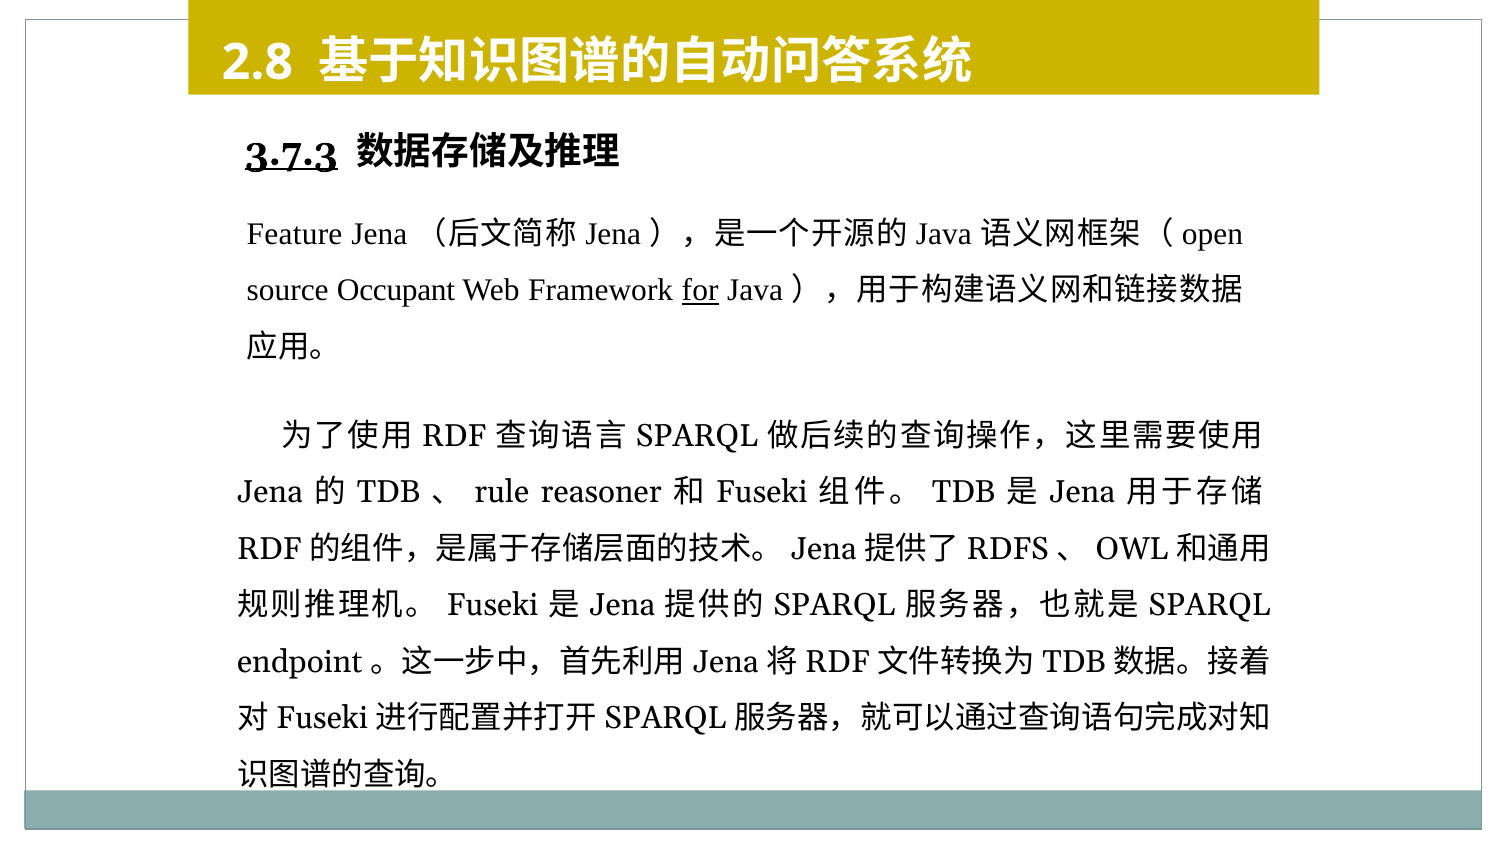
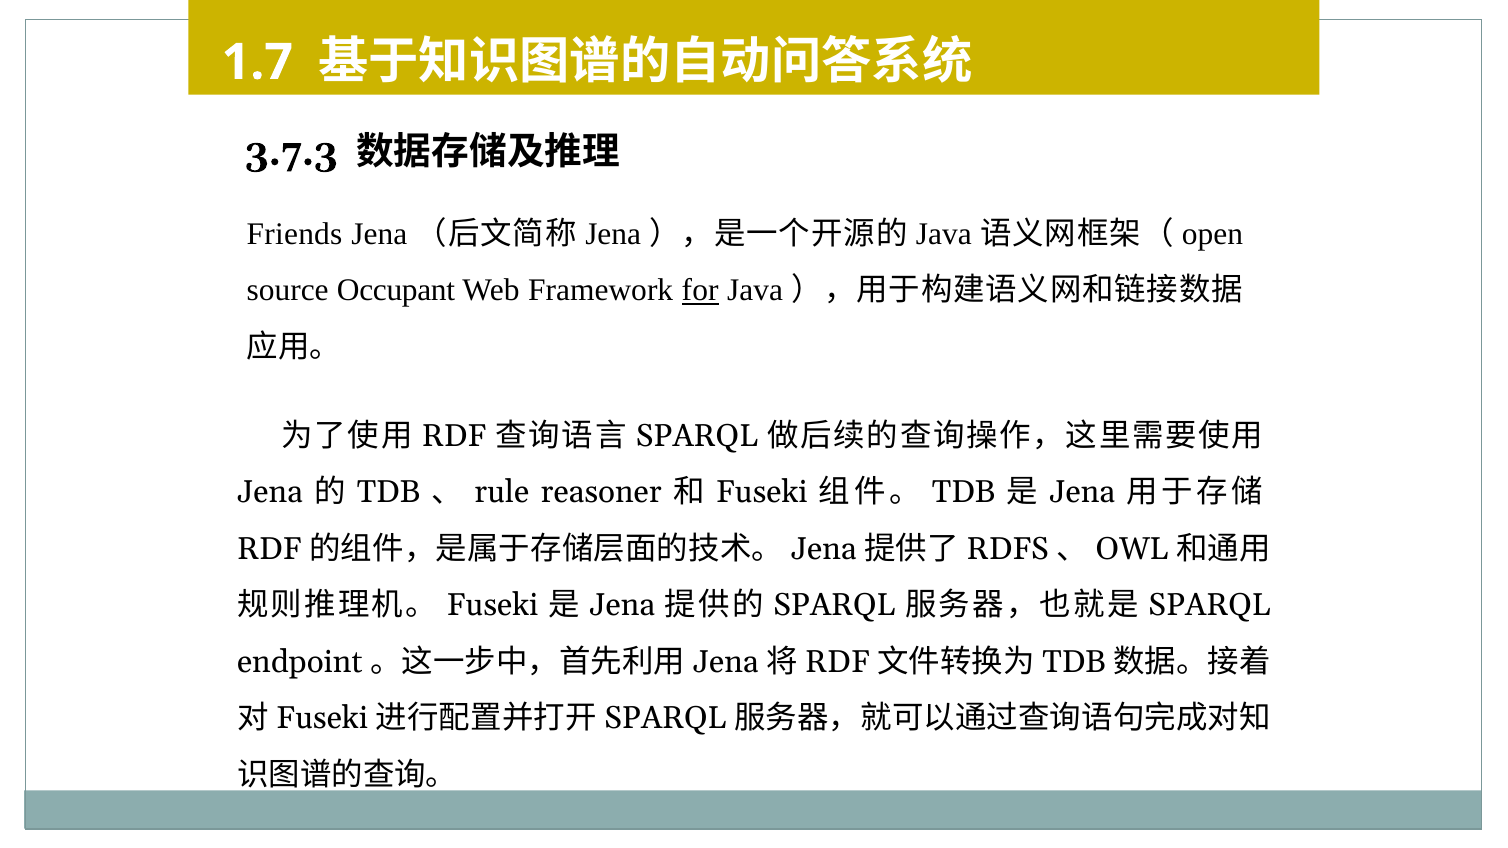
2.8: 2.8 -> 1.7
3.7.3 underline: present -> none
Feature: Feature -> Friends
